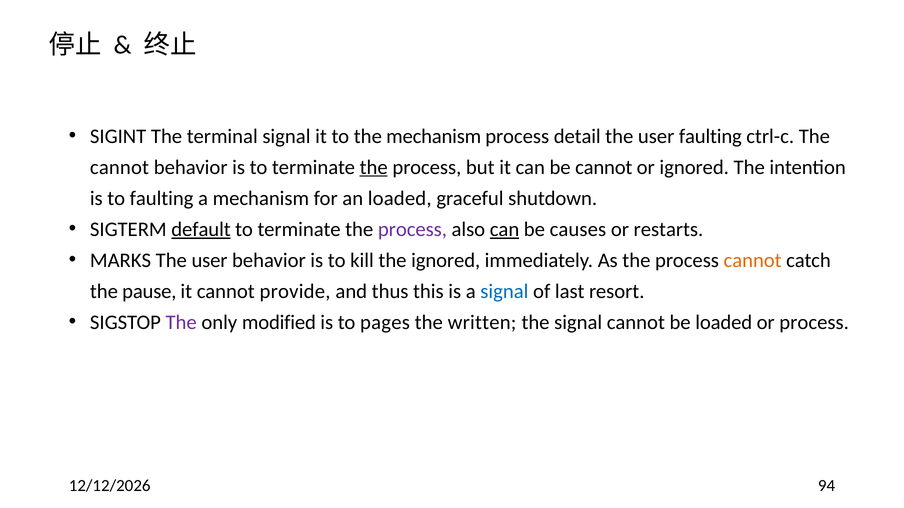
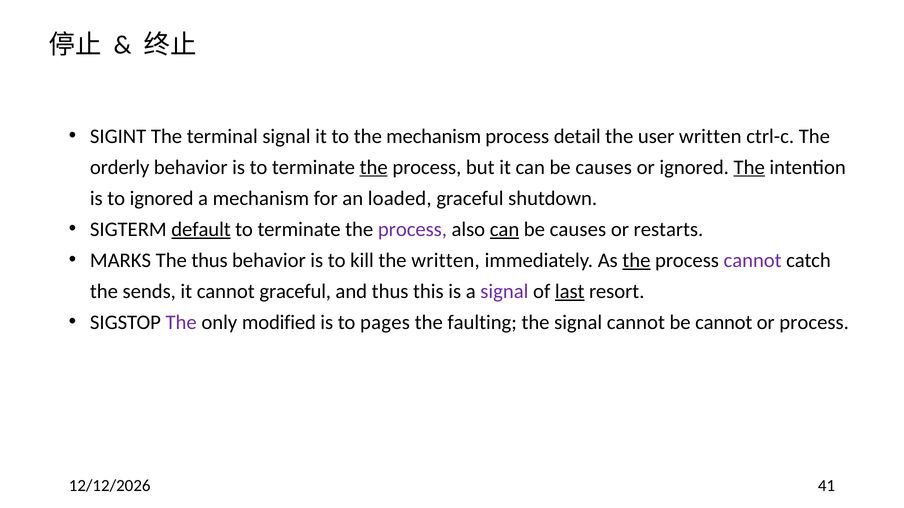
user faulting: faulting -> written
cannot at (120, 167): cannot -> orderly
it can be cannot: cannot -> causes
The at (749, 167) underline: none -> present
to faulting: faulting -> ignored
user at (210, 261): user -> thus
the ignored: ignored -> written
the at (636, 261) underline: none -> present
cannot at (753, 261) colour: orange -> purple
pause: pause -> sends
cannot provide: provide -> graceful
signal at (504, 292) colour: blue -> purple
last underline: none -> present
written: written -> faulting
be loaded: loaded -> cannot
94: 94 -> 41
